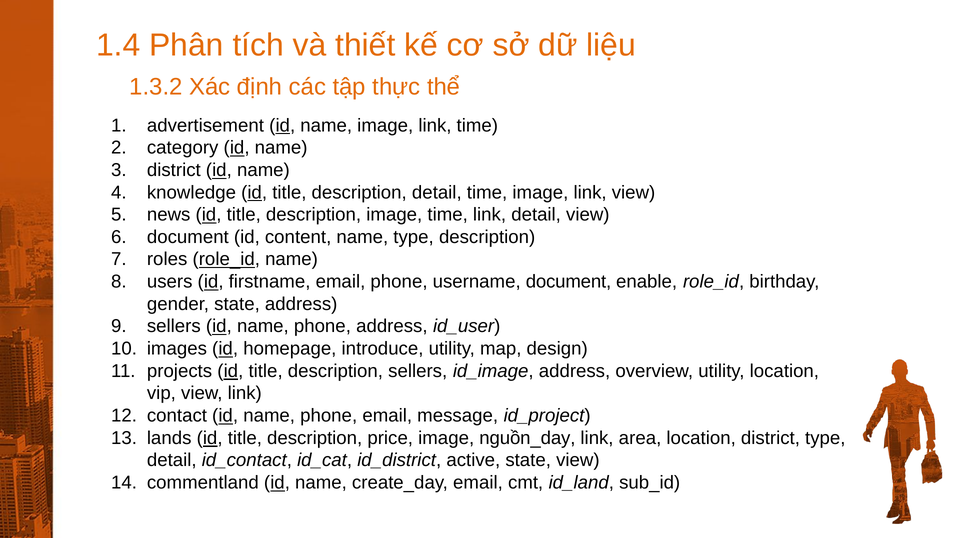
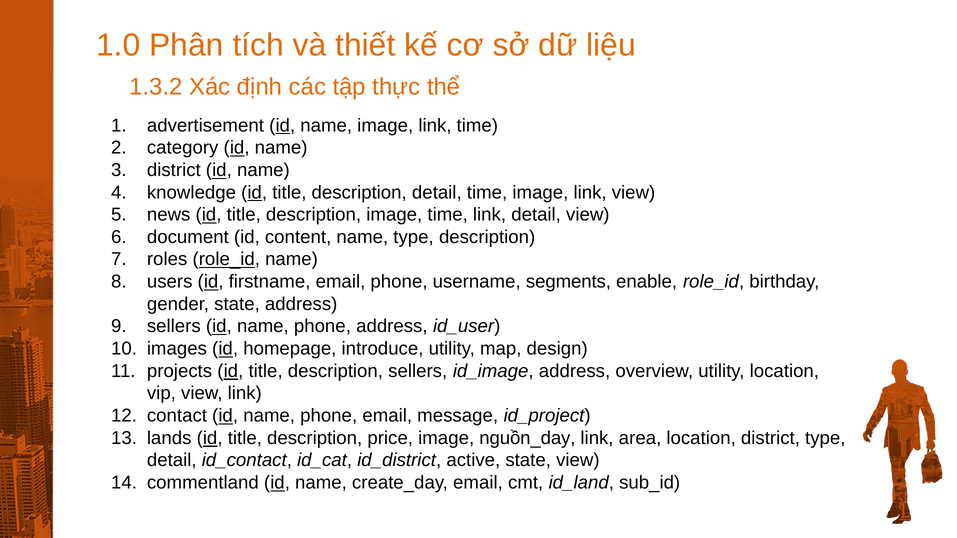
1.4: 1.4 -> 1.0
username document: document -> segments
